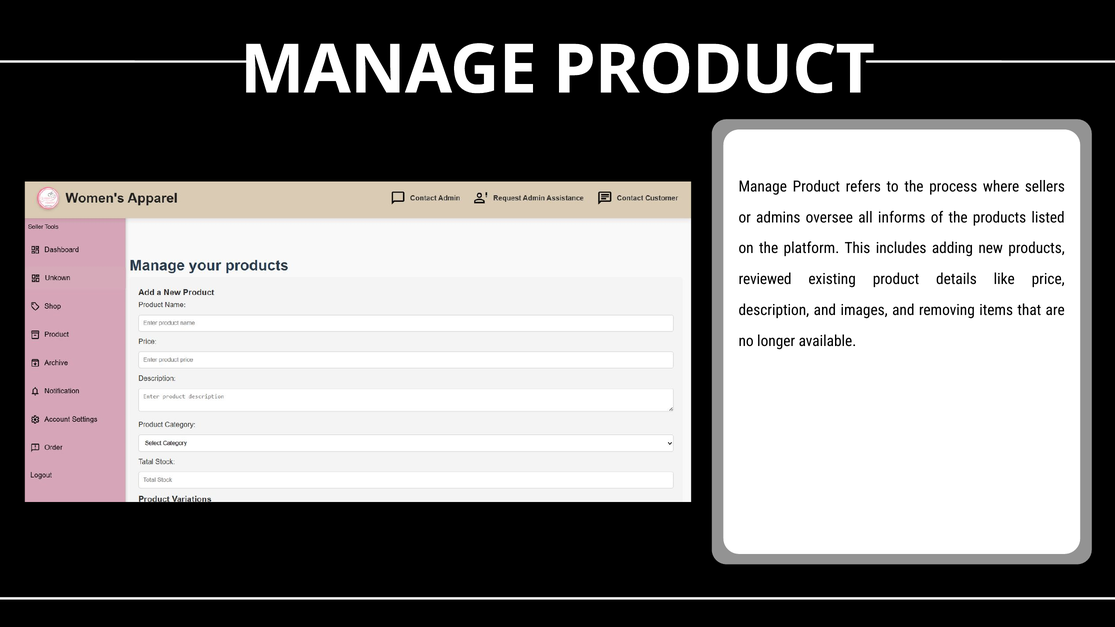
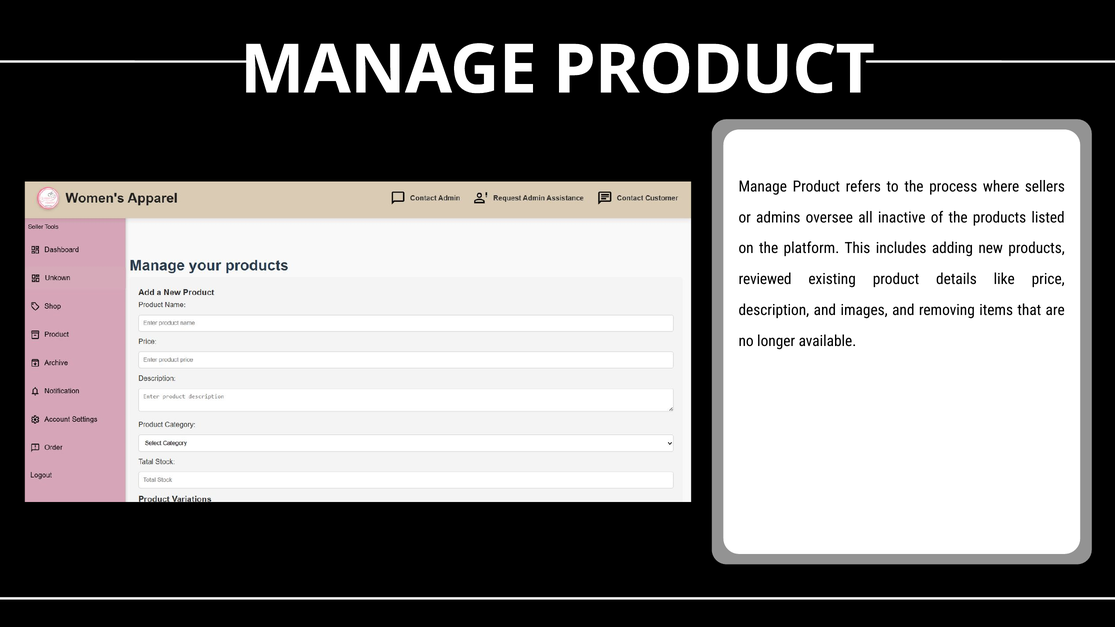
informs: informs -> inactive
